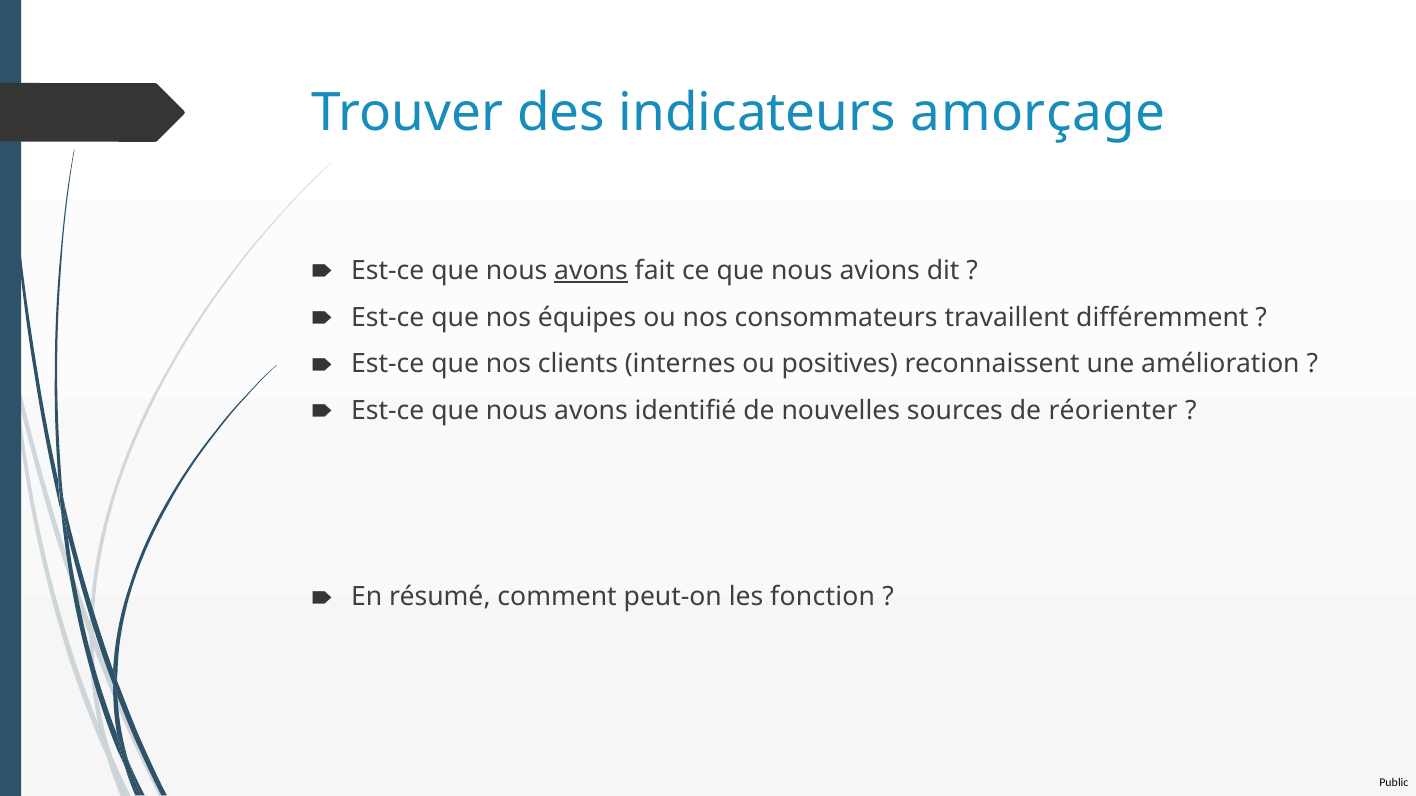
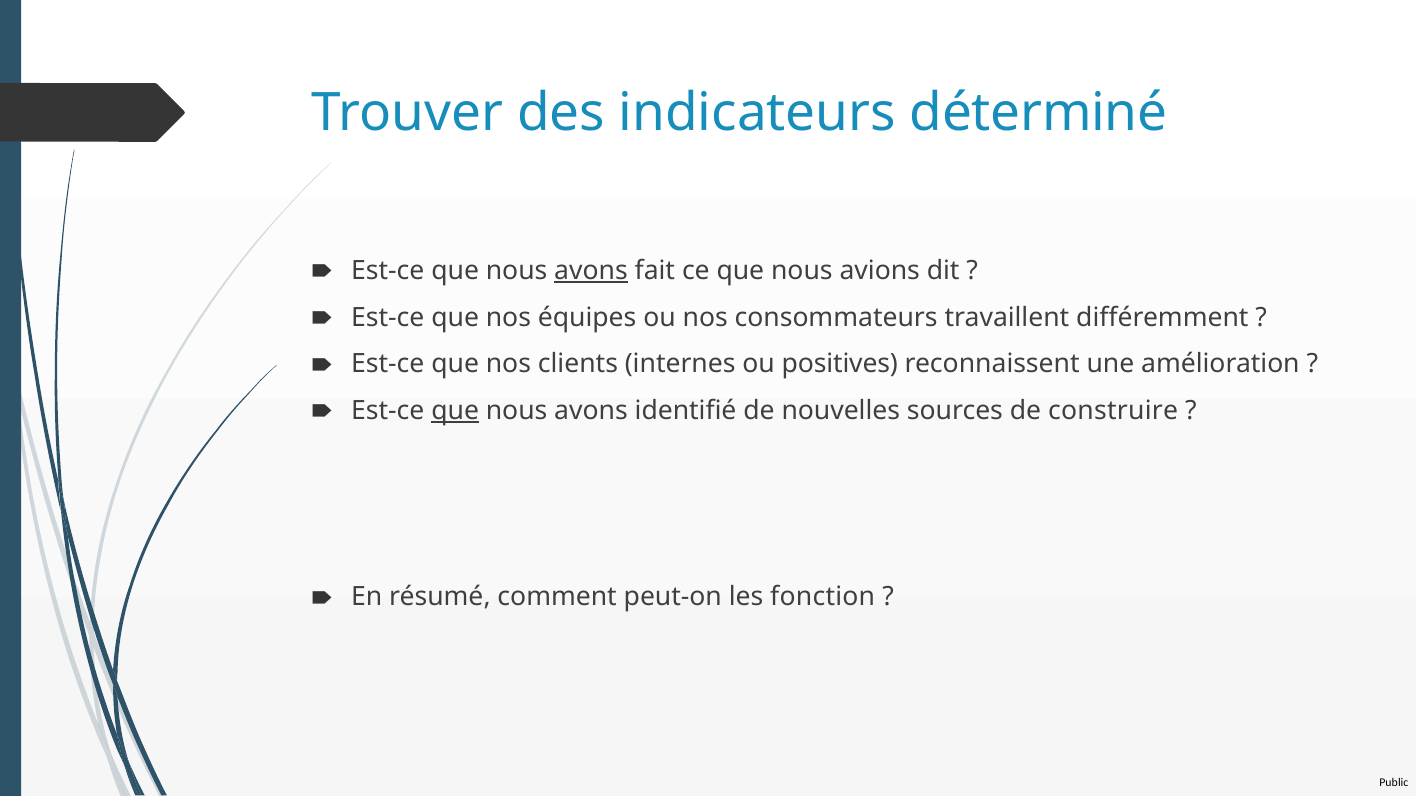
amorçage: amorçage -> déterminé
que at (455, 411) underline: none -> present
réorienter: réorienter -> construire
